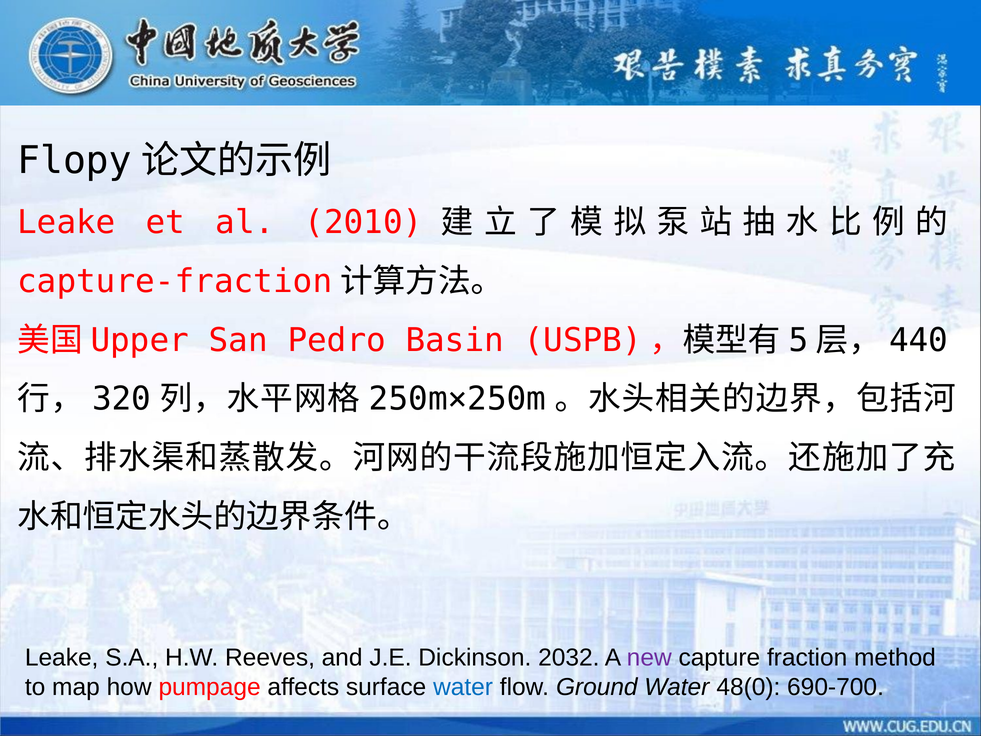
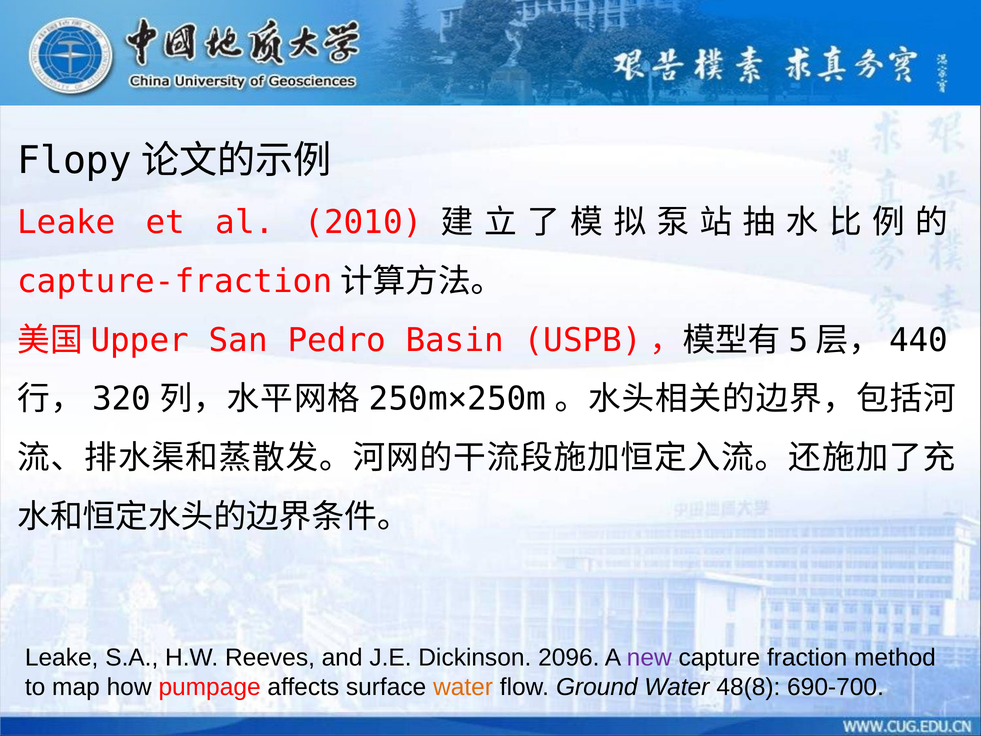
2032: 2032 -> 2096
water at (463, 687) colour: blue -> orange
48(0: 48(0 -> 48(8
